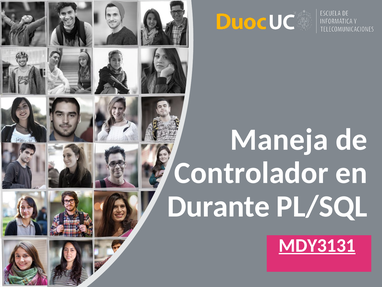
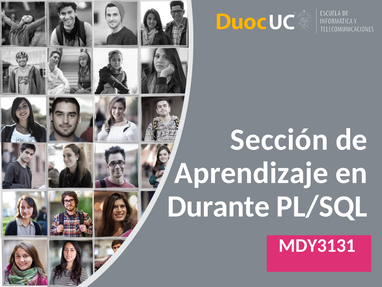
Maneja: Maneja -> Sección
Controlador: Controlador -> Aprendizaje
MDY3131 underline: present -> none
